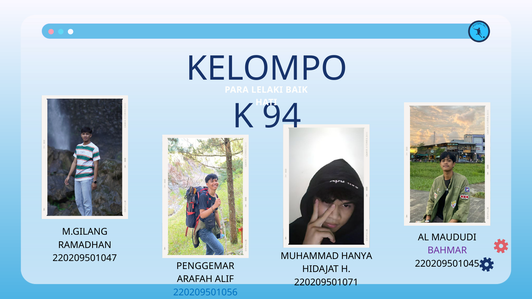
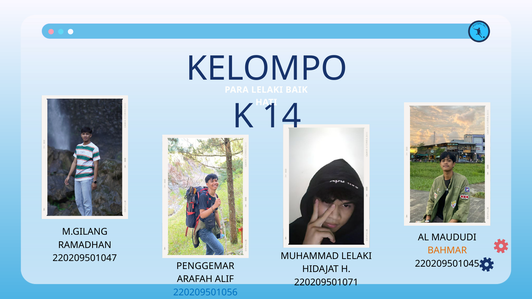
94: 94 -> 14
BAHMAR colour: purple -> orange
MUHAMMAD HANYA: HANYA -> LELAKI
